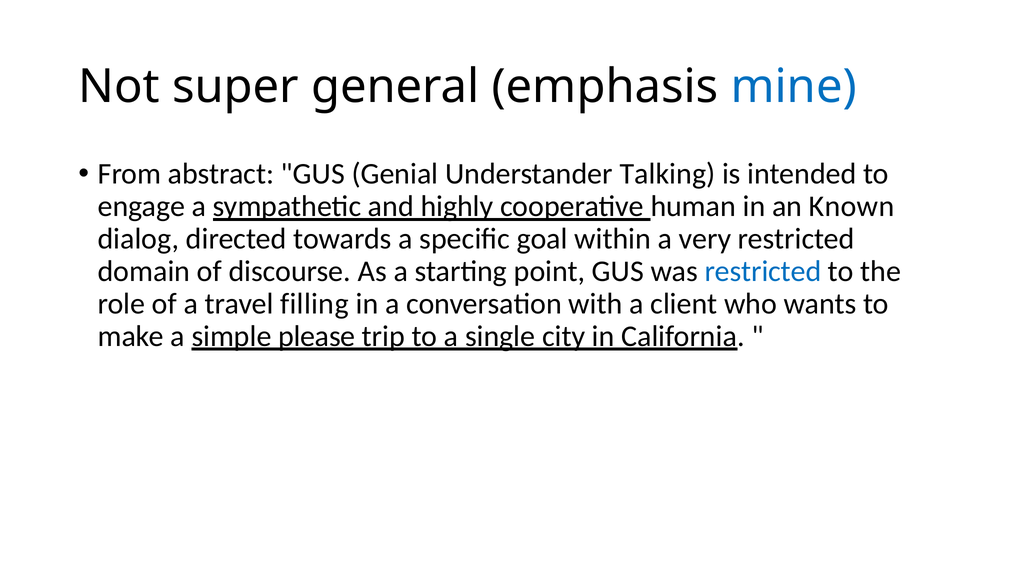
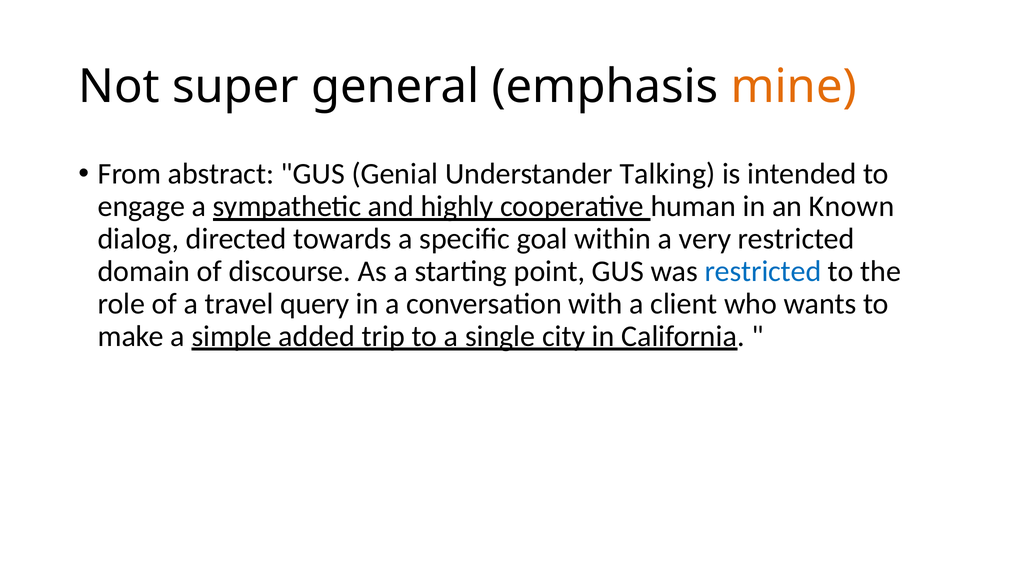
mine colour: blue -> orange
filling: filling -> query
please: please -> added
